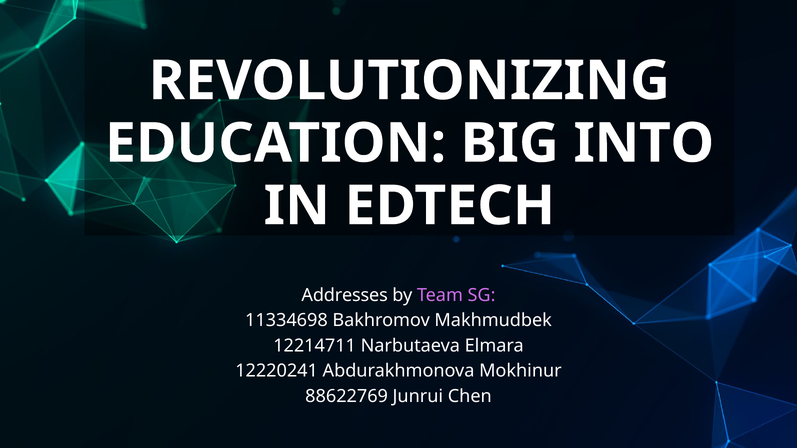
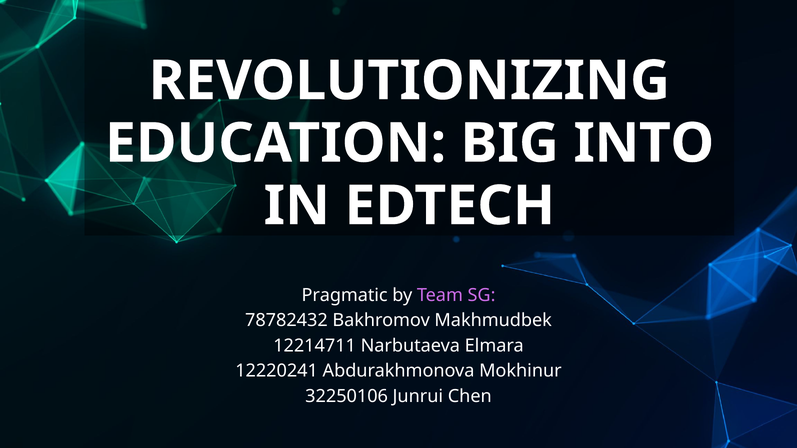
Addresses: Addresses -> Pragmatic
11334698: 11334698 -> 78782432
88622769: 88622769 -> 32250106
